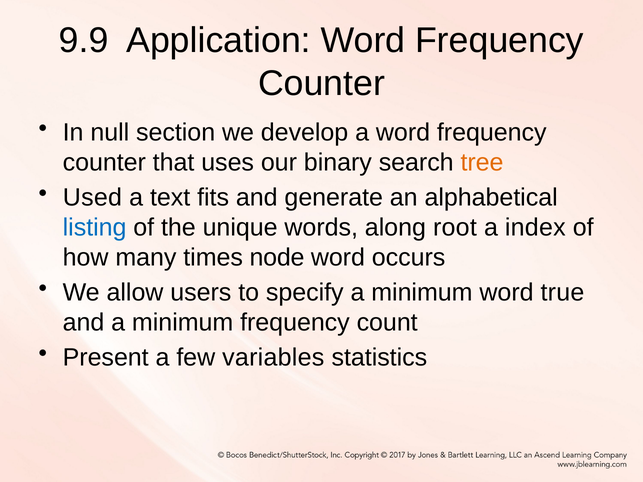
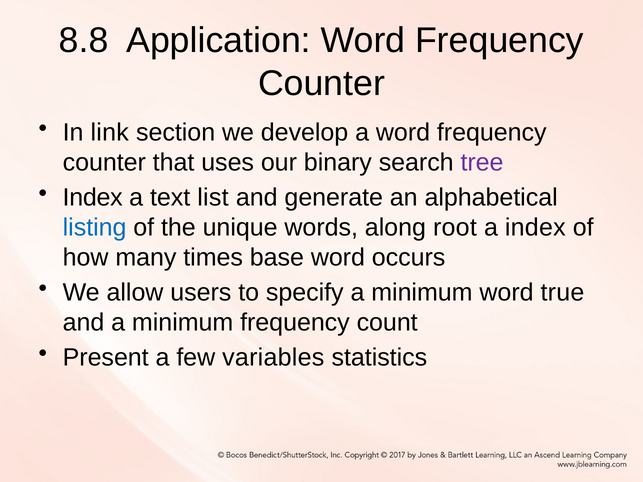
9.9: 9.9 -> 8.8
null: null -> link
tree colour: orange -> purple
Used at (92, 198): Used -> Index
fits: fits -> list
node: node -> base
